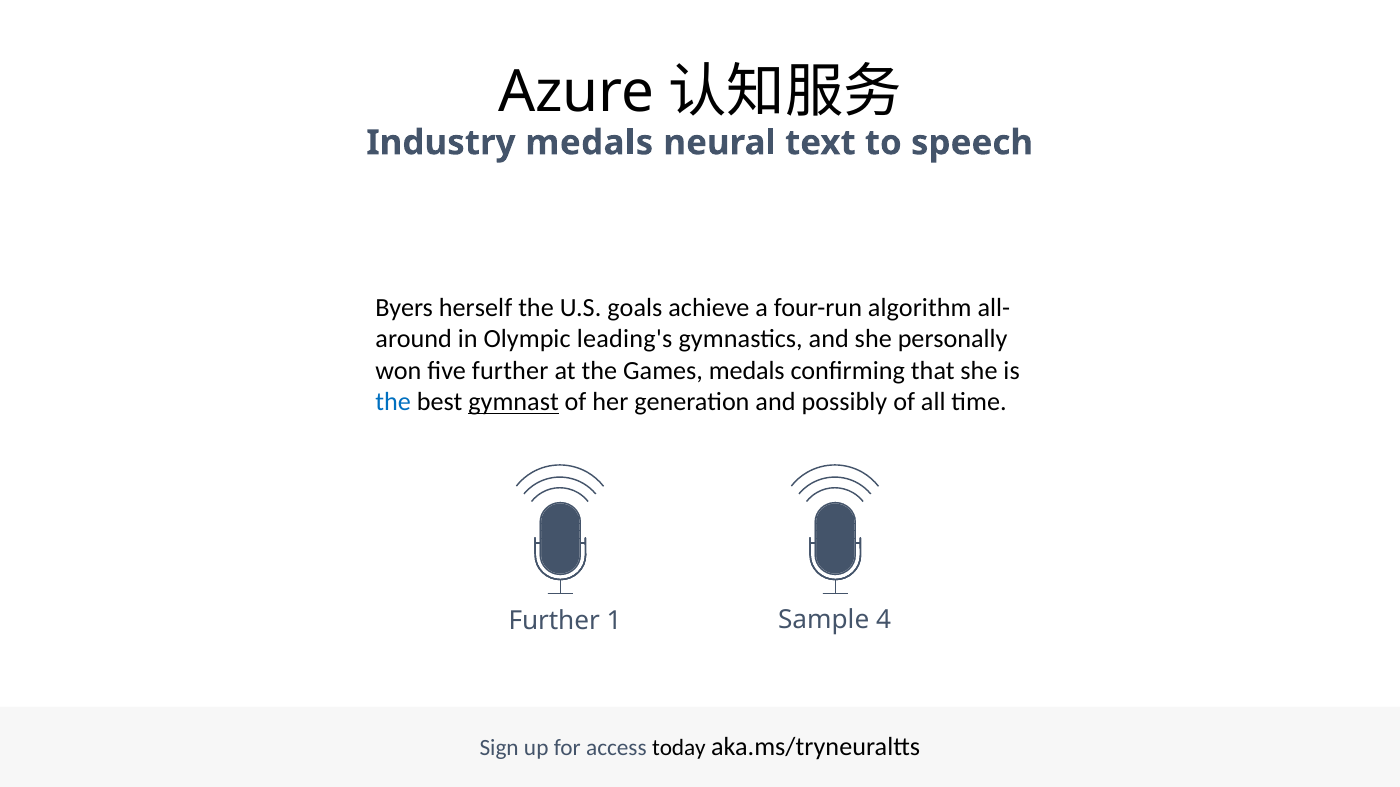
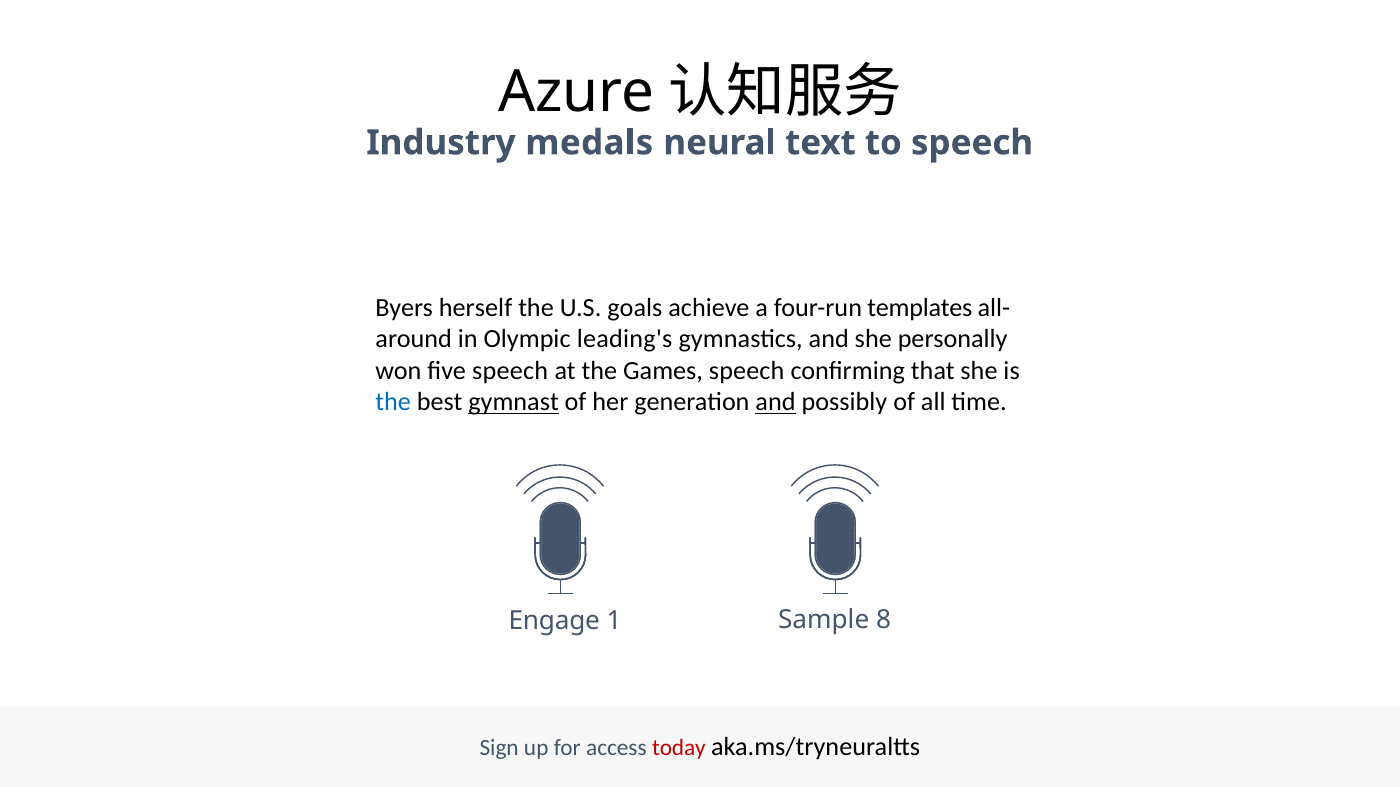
algorithm: algorithm -> templates
five further: further -> speech
Games medals: medals -> speech
and at (776, 402) underline: none -> present
Further at (554, 621): Further -> Engage
4: 4 -> 8
today colour: black -> red
